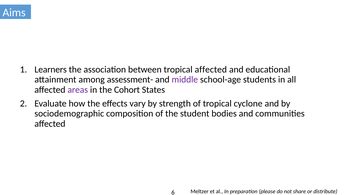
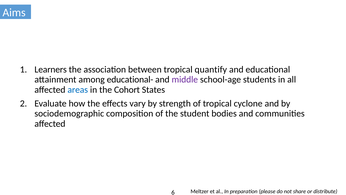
tropical affected: affected -> quantify
assessment-: assessment- -> educational-
areas colour: purple -> blue
